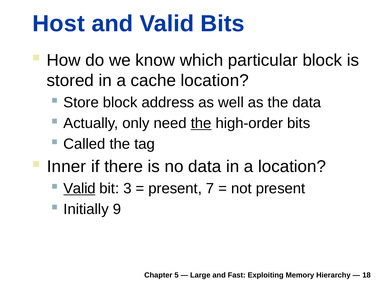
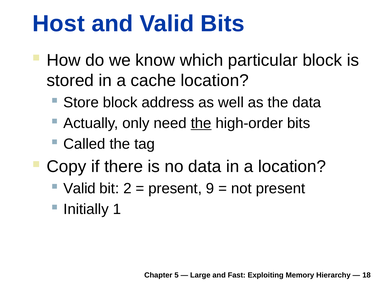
Inner: Inner -> Copy
Valid at (79, 189) underline: present -> none
3: 3 -> 2
7: 7 -> 9
9: 9 -> 1
